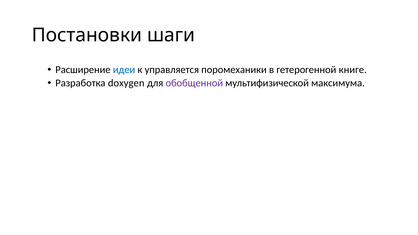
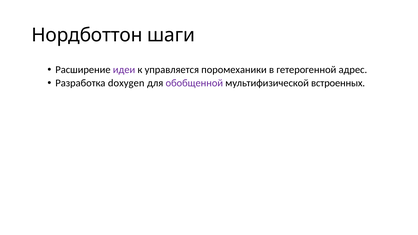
Постановки: Постановки -> Нордботтон
идеи colour: blue -> purple
книге: книге -> адрес
максимума: максимума -> встроенных
